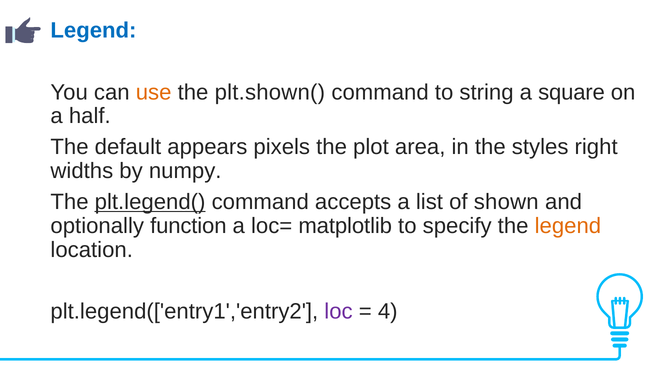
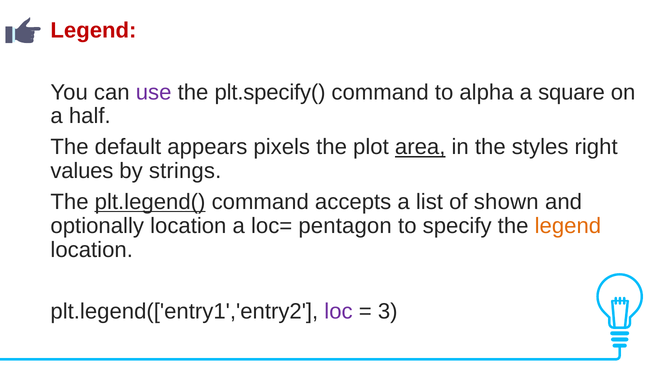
Legend at (93, 30) colour: blue -> red
use colour: orange -> purple
plt.shown(: plt.shown( -> plt.specify(
string: string -> alpha
area underline: none -> present
widths: widths -> values
numpy: numpy -> strings
optionally function: function -> location
matplotlib: matplotlib -> pentagon
4: 4 -> 3
